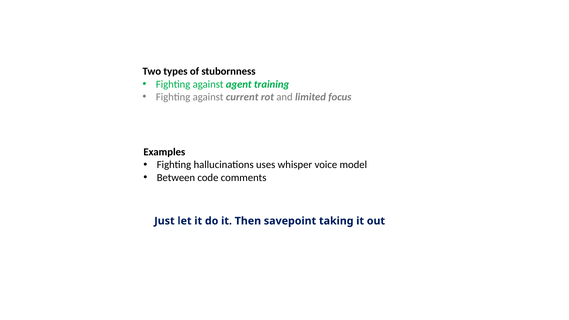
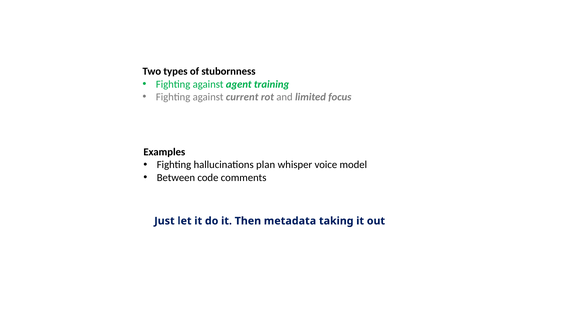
uses: uses -> plan
savepoint: savepoint -> metadata
